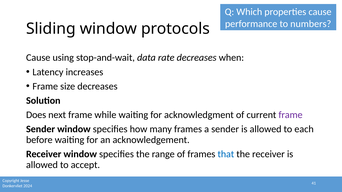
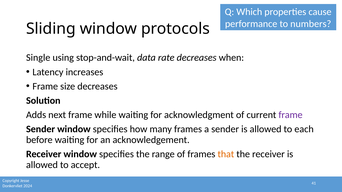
Cause at (38, 58): Cause -> Single
Does: Does -> Adds
that colour: blue -> orange
